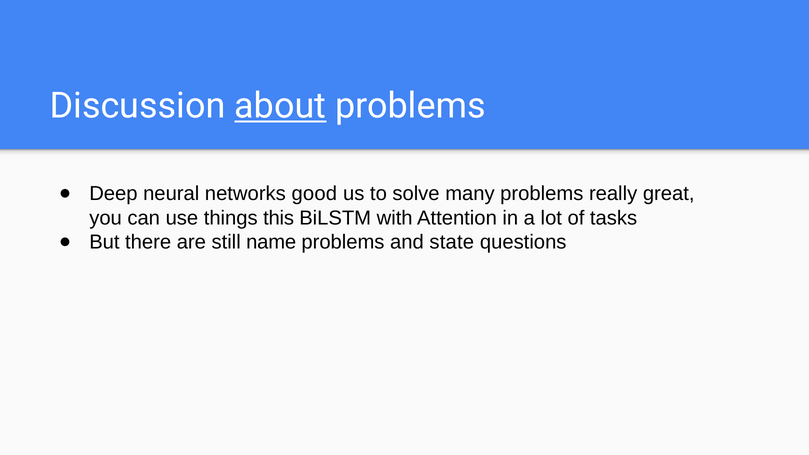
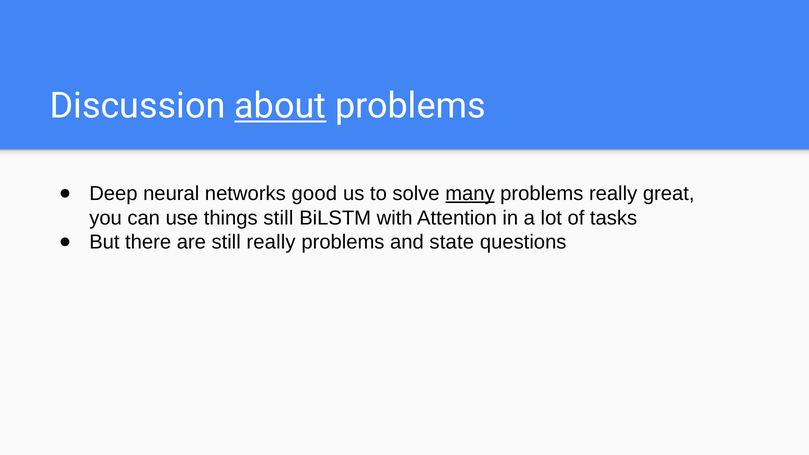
many underline: none -> present
things this: this -> still
still name: name -> really
